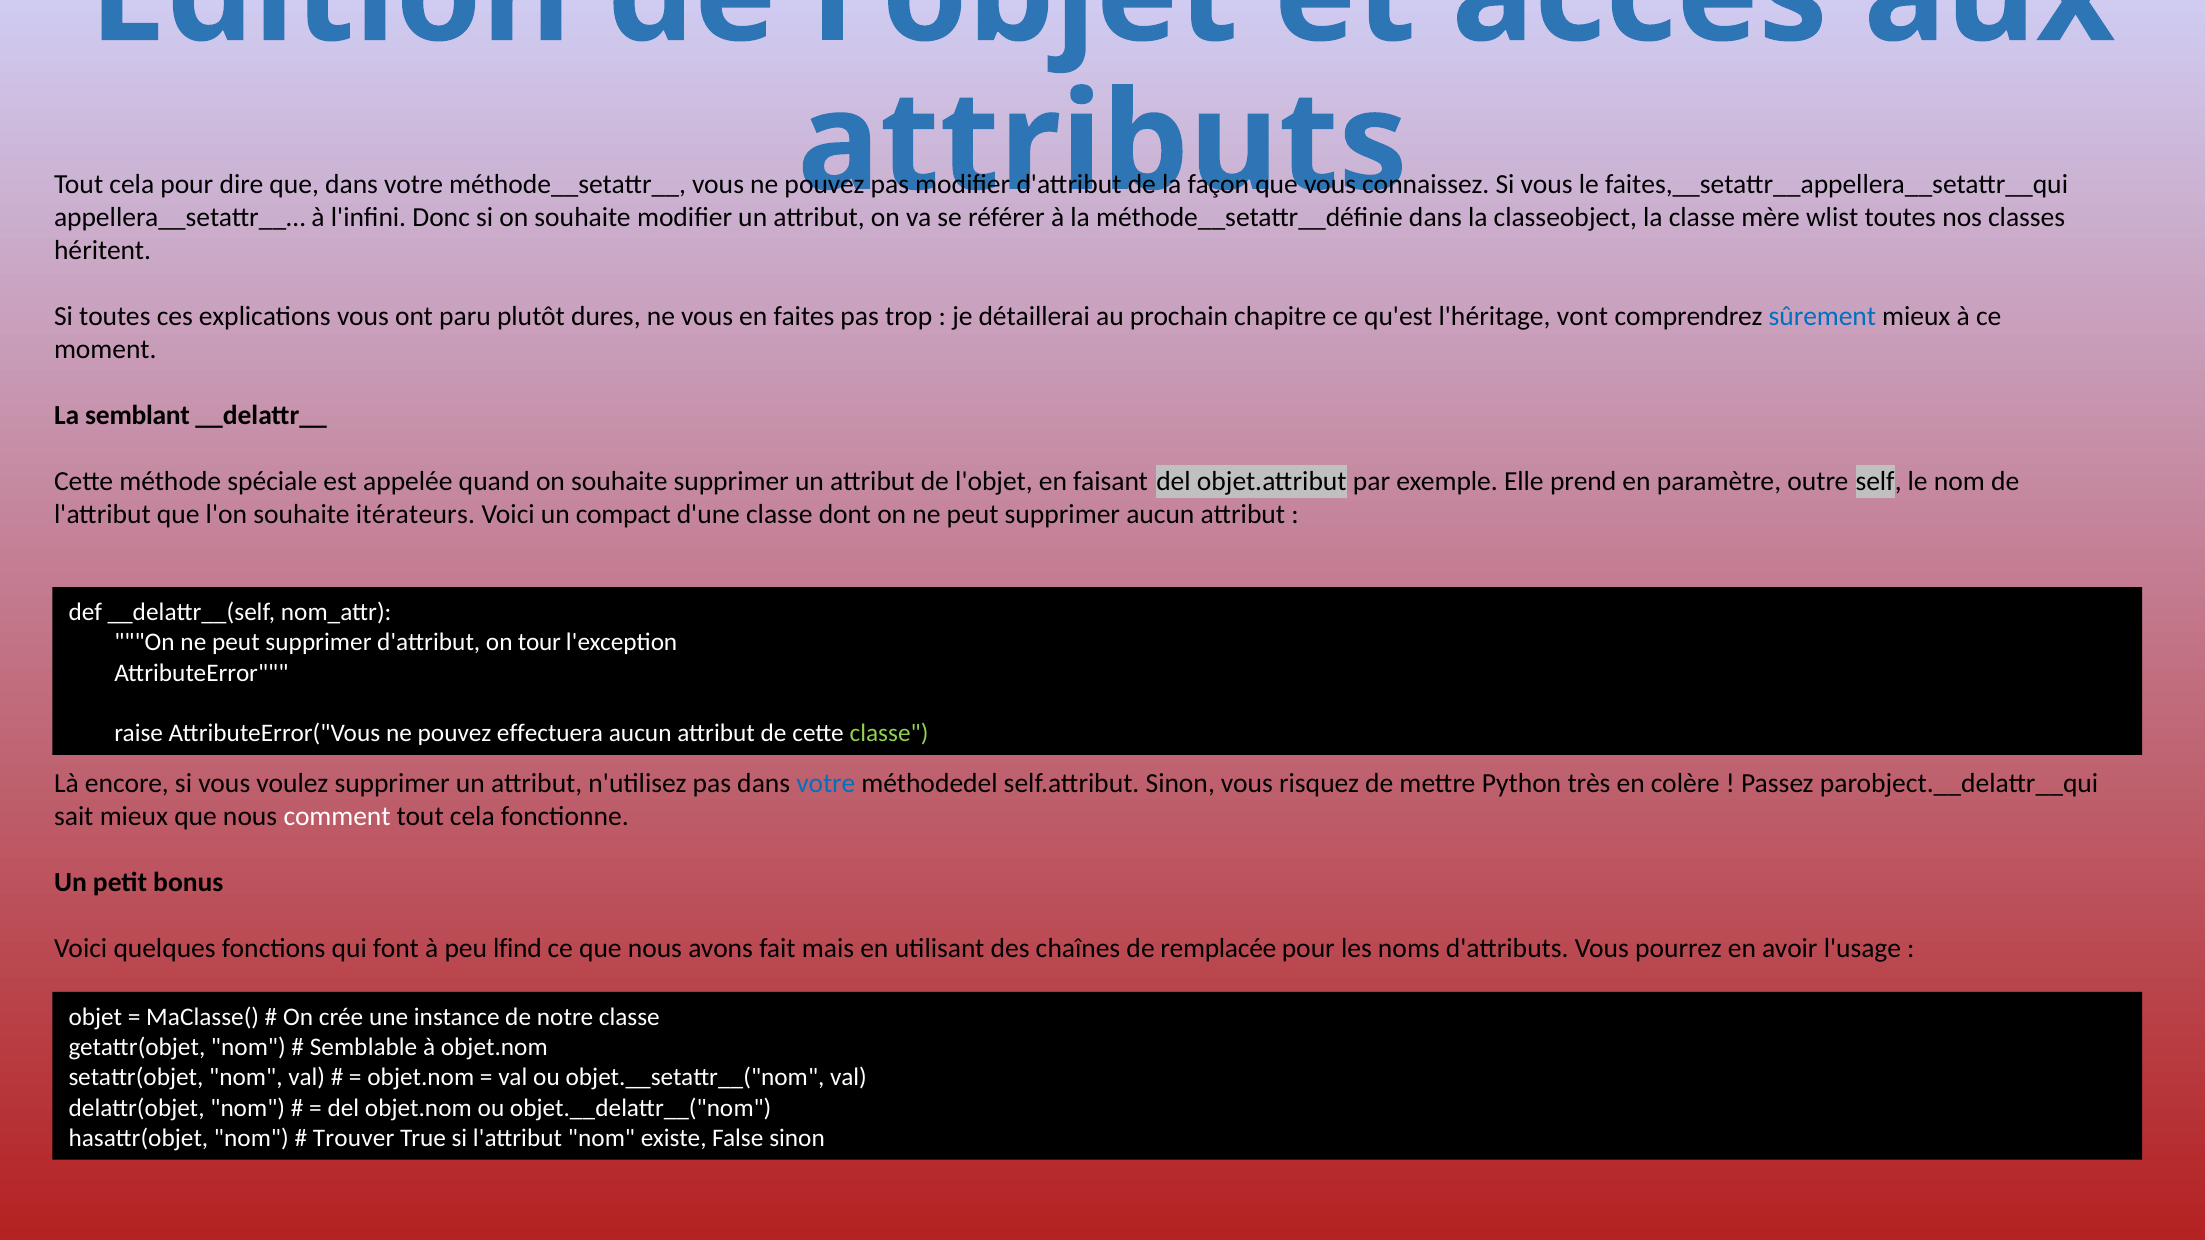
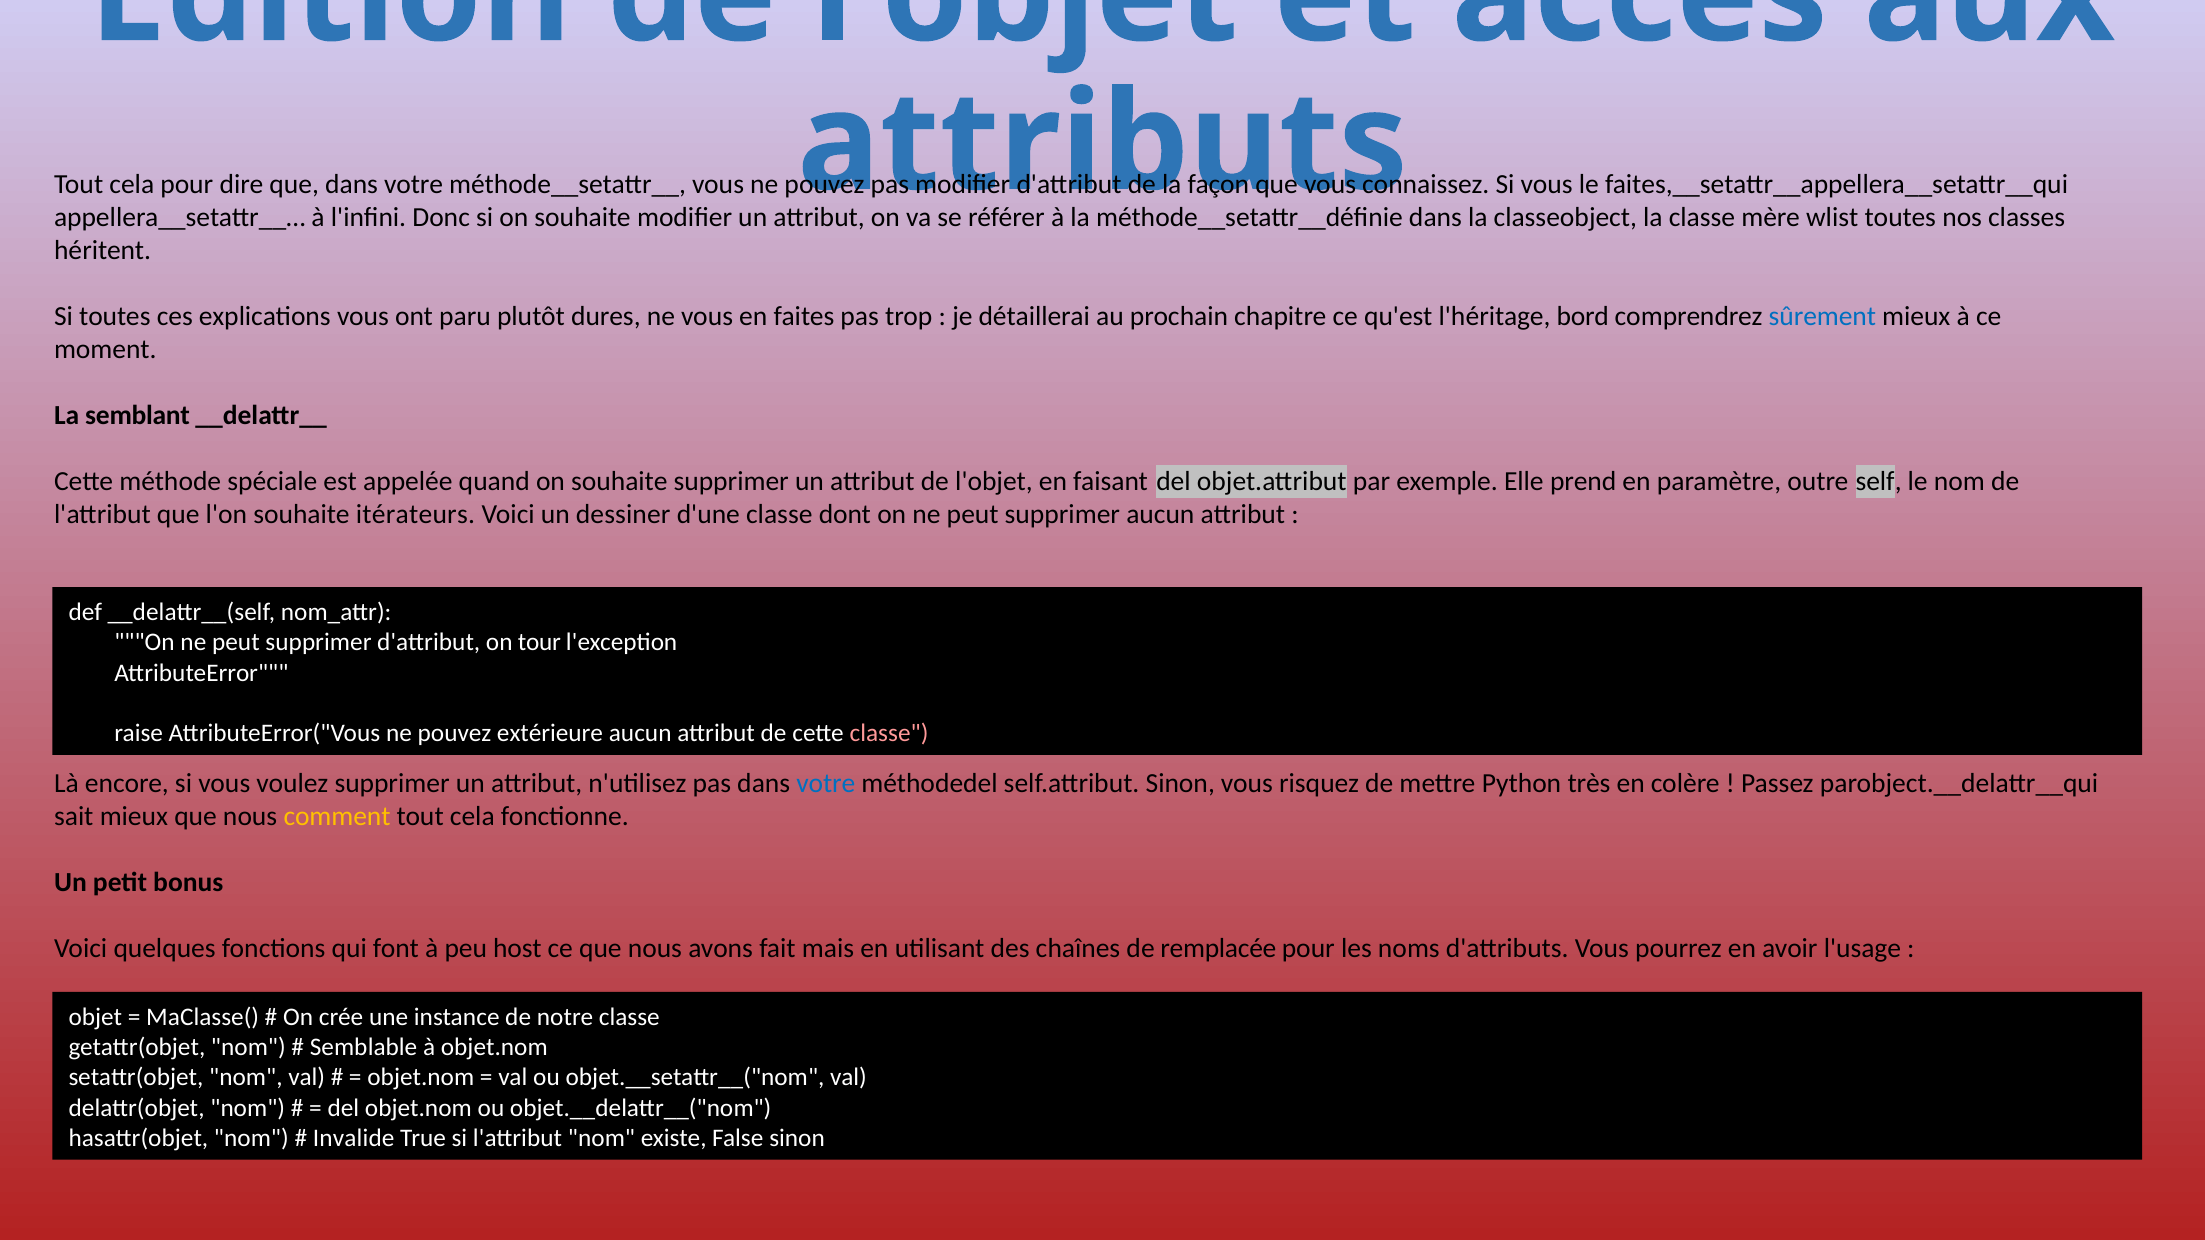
vont: vont -> bord
compact: compact -> dessiner
effectuera: effectuera -> extérieure
classe at (889, 734) colour: light green -> pink
comment colour: white -> yellow
lfind: lfind -> host
Trouver: Trouver -> Invalide
